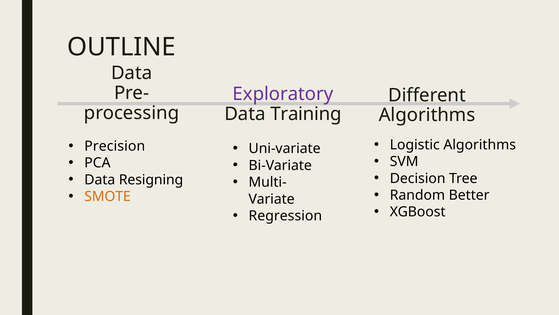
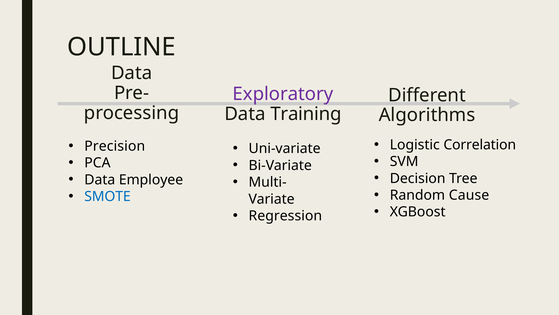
Logistic Algorithms: Algorithms -> Correlation
Resigning: Resigning -> Employee
Better: Better -> Cause
SMOTE colour: orange -> blue
